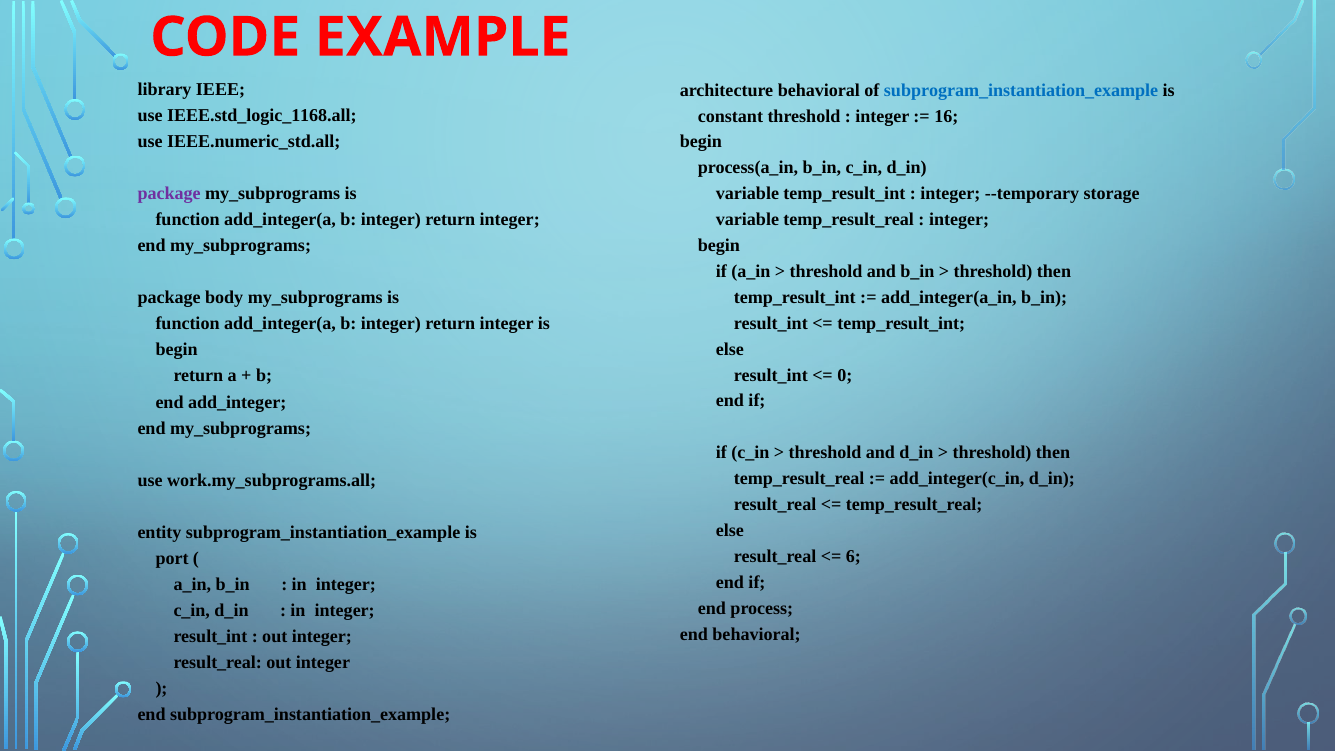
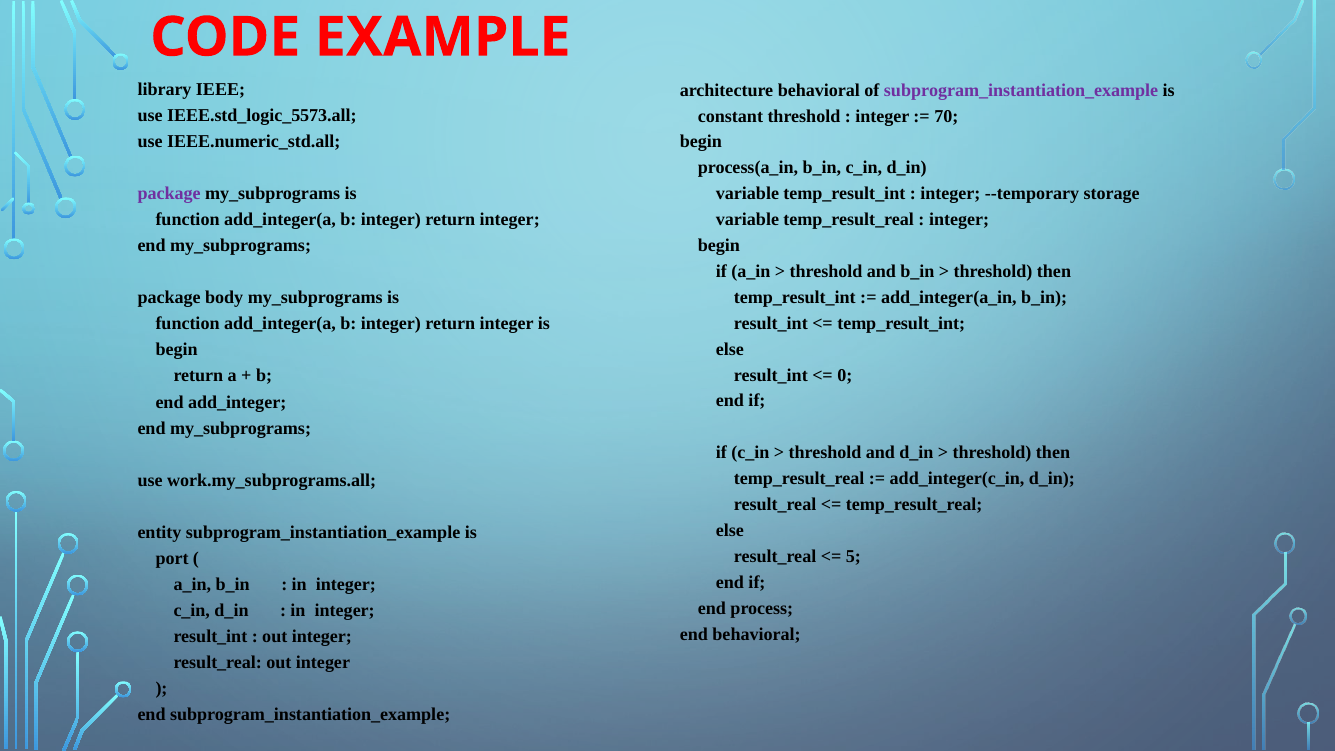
subprogram_instantiation_example at (1021, 90) colour: blue -> purple
IEEE.std_logic_1168.all: IEEE.std_logic_1168.all -> IEEE.std_logic_5573.all
16: 16 -> 70
6: 6 -> 5
